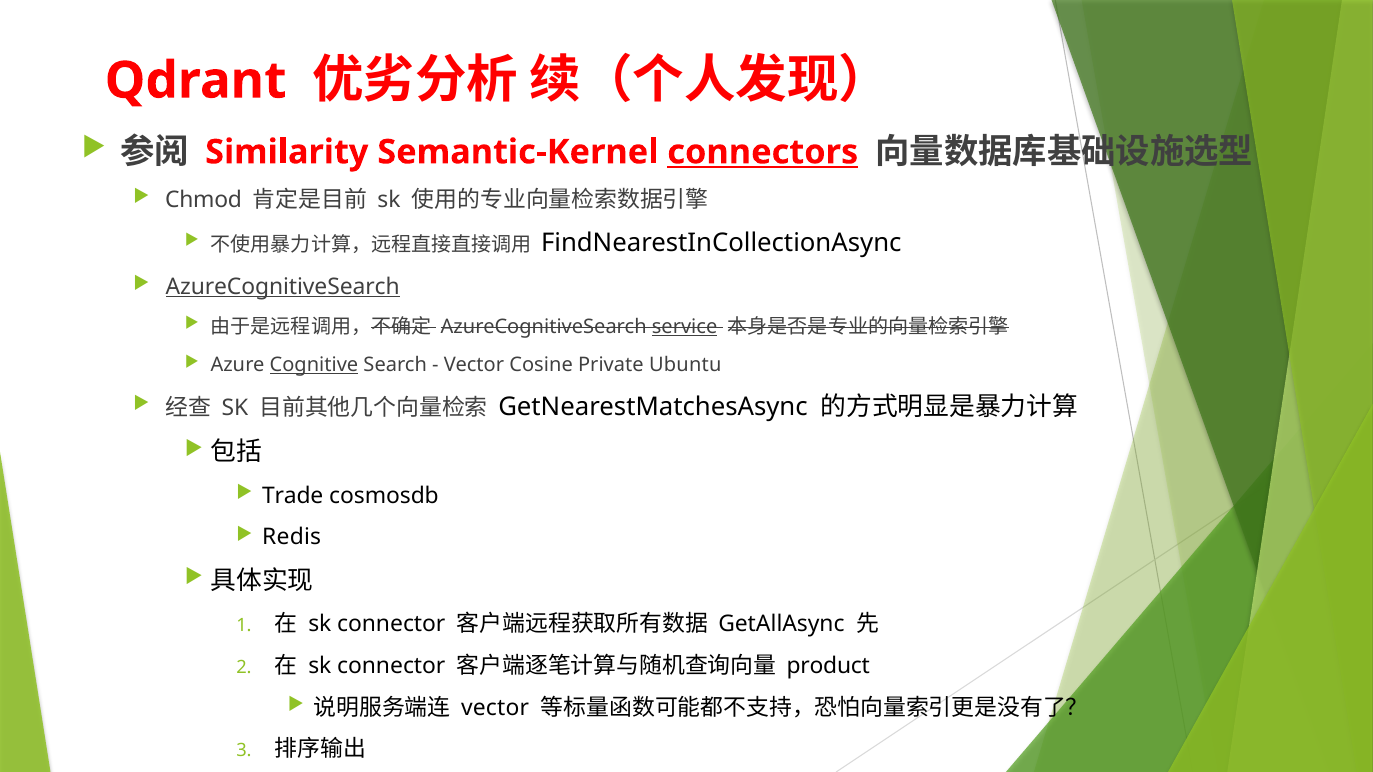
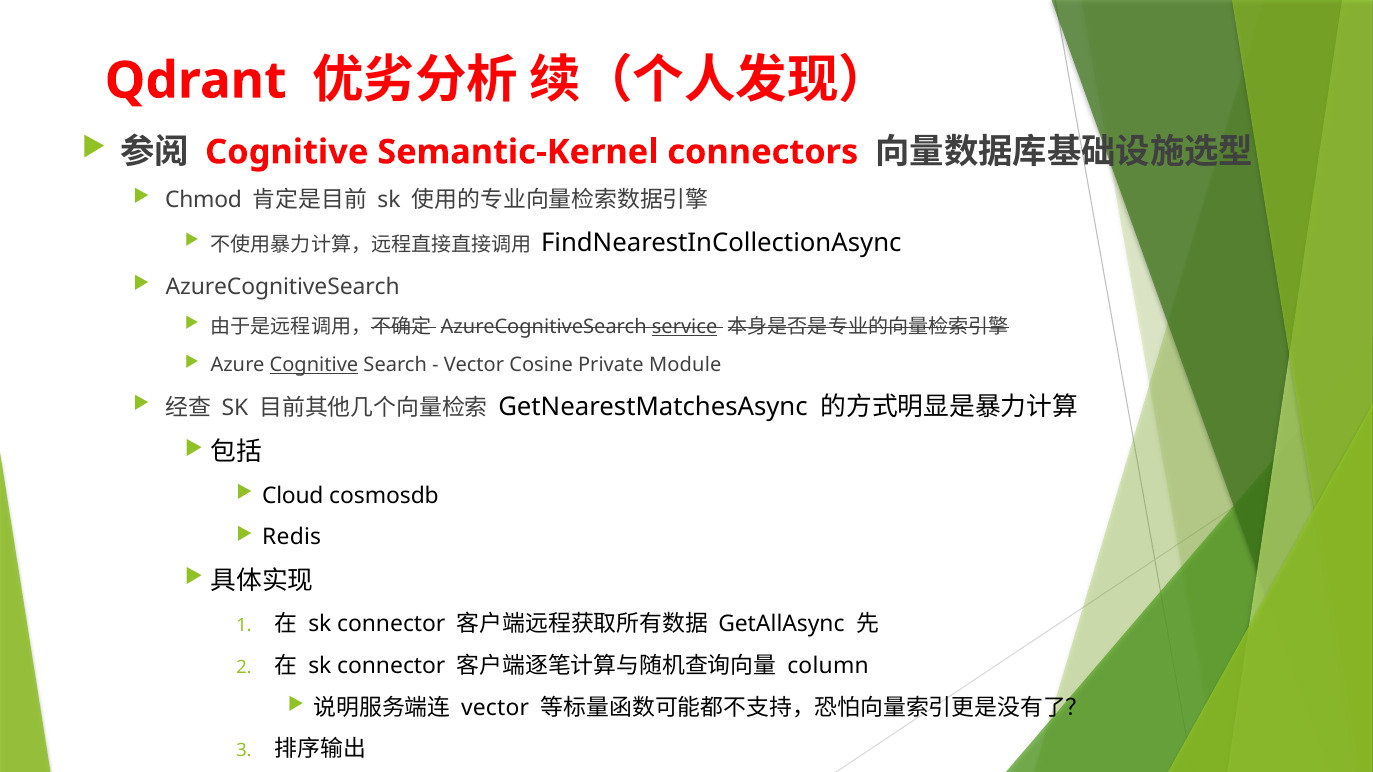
Similarity at (287, 152): Similarity -> Cognitive
connectors underline: present -> none
AzureCognitiveSearch at (283, 287) underline: present -> none
Ubuntu: Ubuntu -> Module
Trade: Trade -> Cloud
product: product -> column
